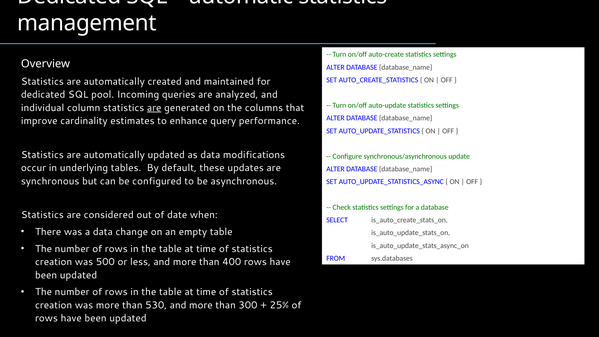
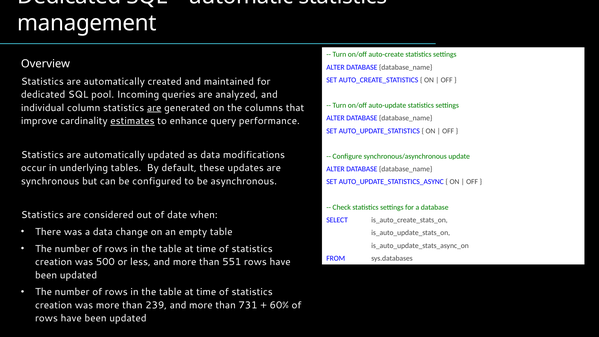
estimates underline: none -> present
400: 400 -> 551
530: 530 -> 239
300: 300 -> 731
25%: 25% -> 60%
